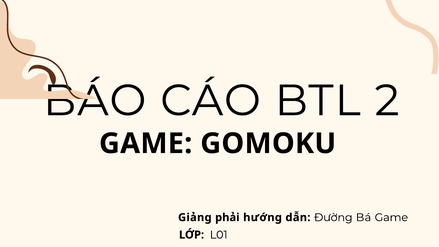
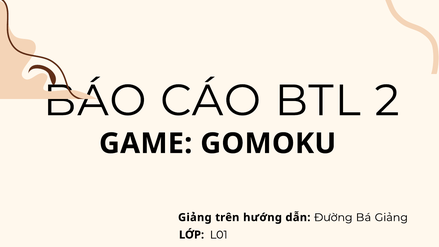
phải: phải -> trên
Bá Game: Game -> Giảng
